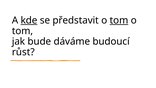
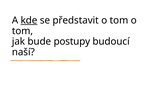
tom at (119, 20) underline: present -> none
dáváme: dáváme -> postupy
růst: růst -> naší
